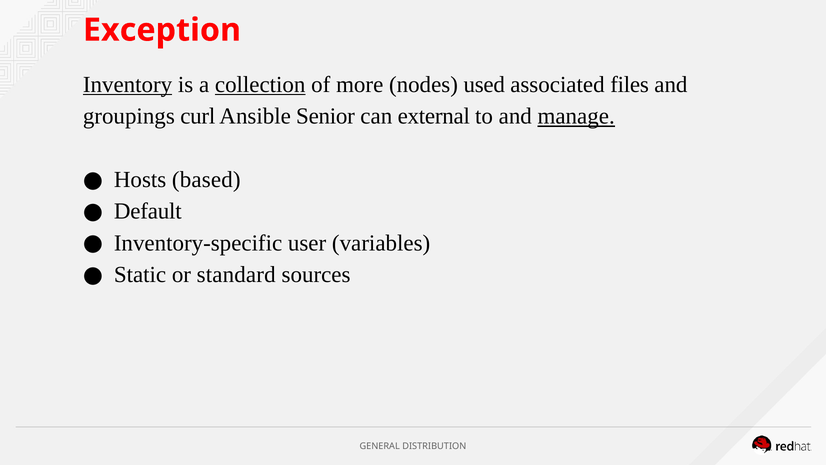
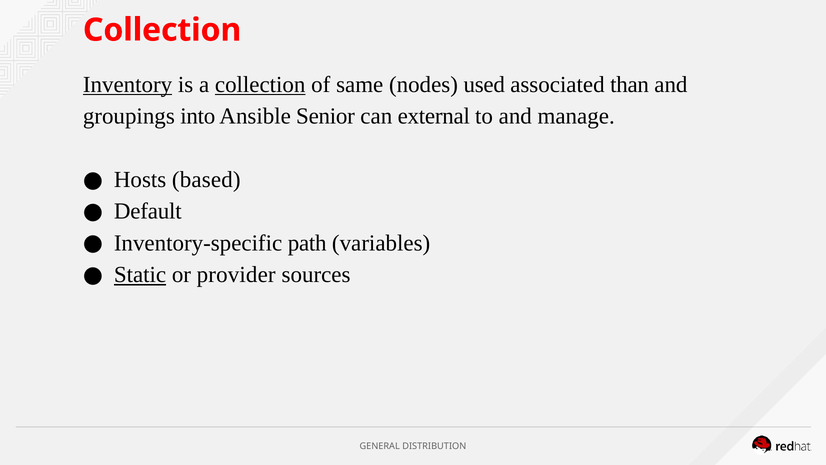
Exception at (162, 30): Exception -> Collection
more: more -> same
files: files -> than
curl: curl -> into
manage underline: present -> none
user: user -> path
Static underline: none -> present
standard: standard -> provider
